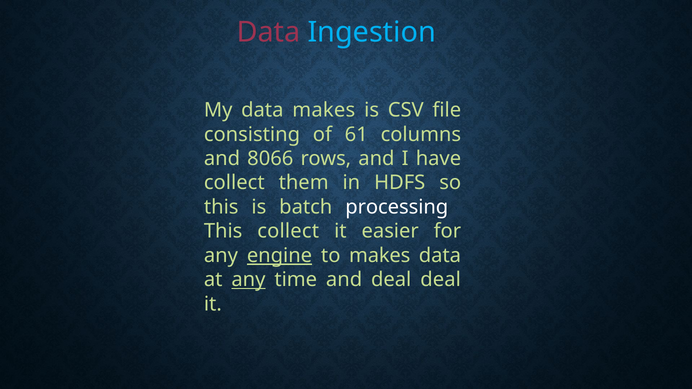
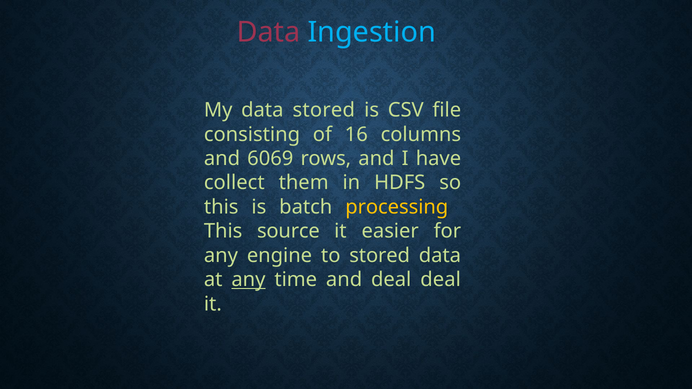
data makes: makes -> stored
61: 61 -> 16
8066: 8066 -> 6069
processing colour: white -> yellow
This collect: collect -> source
engine underline: present -> none
to makes: makes -> stored
